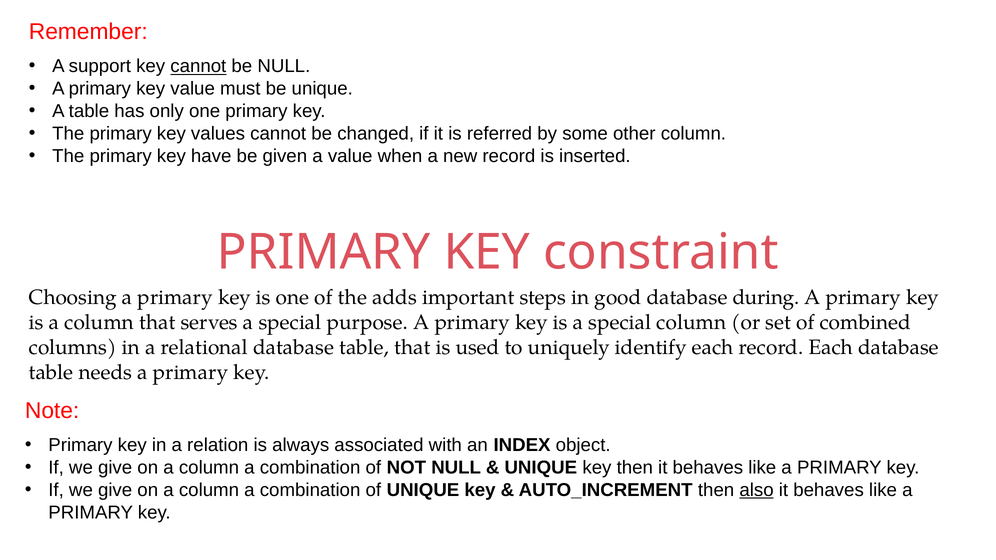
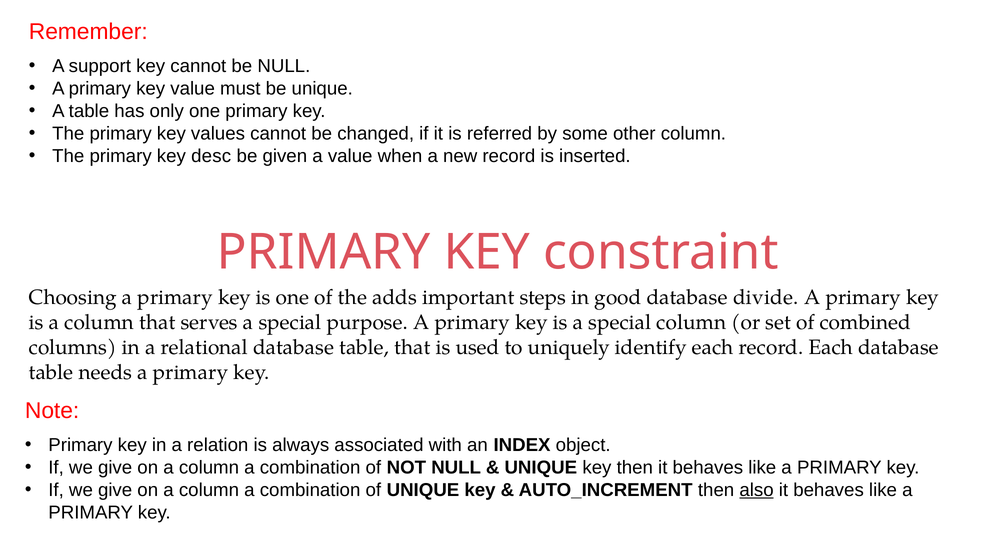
cannot at (198, 66) underline: present -> none
have: have -> desc
during: during -> divide
